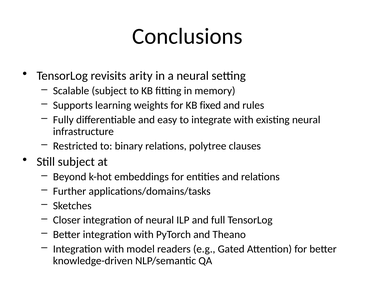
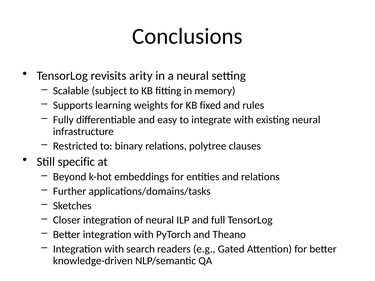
Still subject: subject -> specific
model: model -> search
